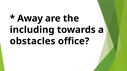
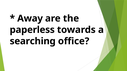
including: including -> paperless
obstacles: obstacles -> searching
